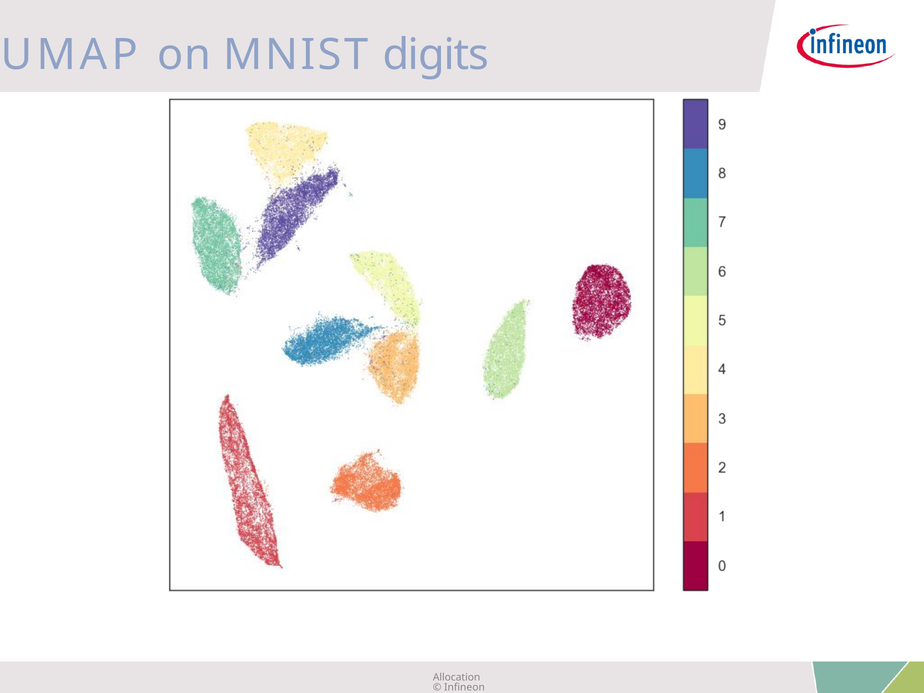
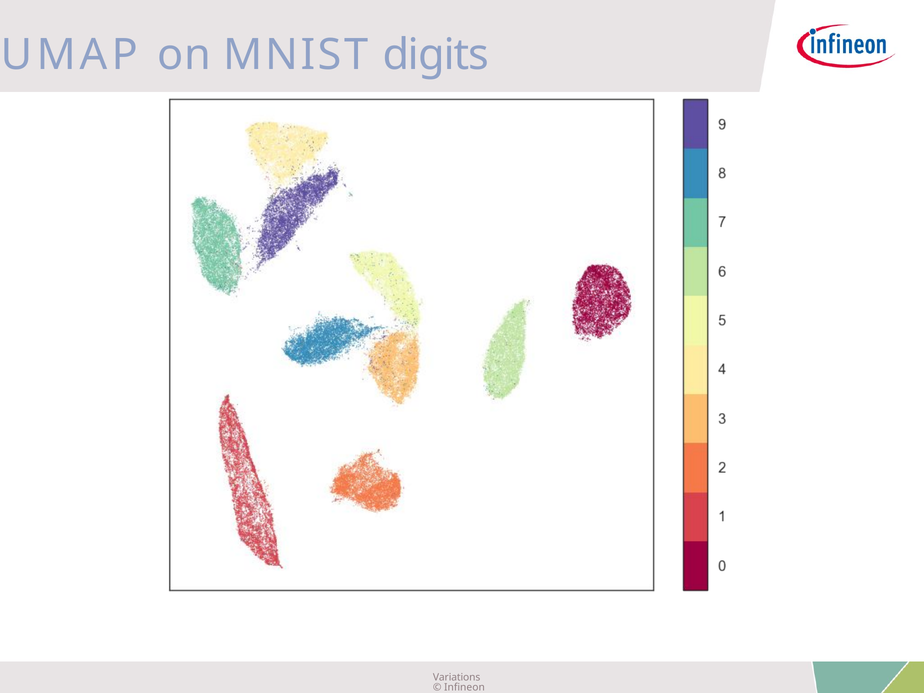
Allocation: Allocation -> Variations
